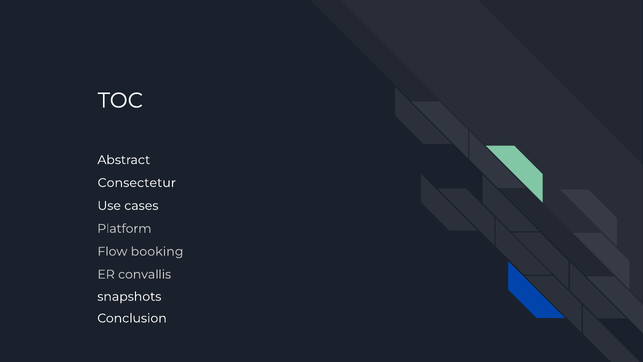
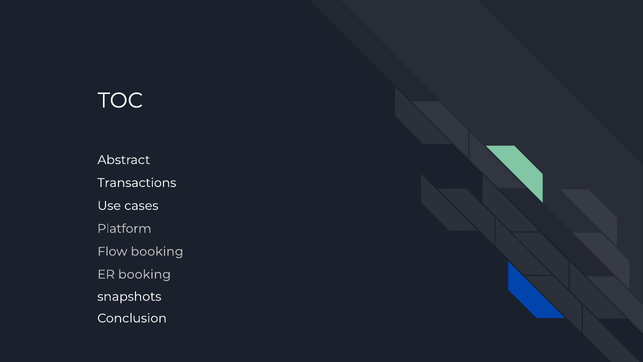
Consectetur: Consectetur -> Transactions
ER convallis: convallis -> booking
